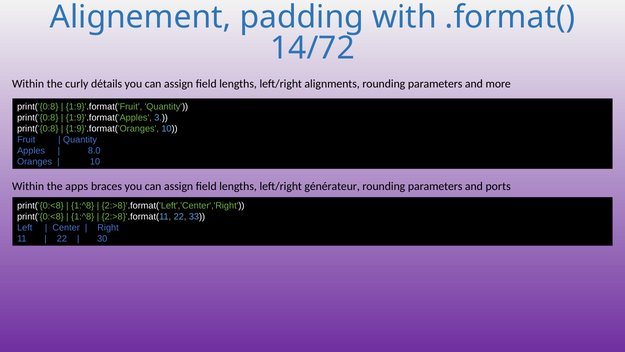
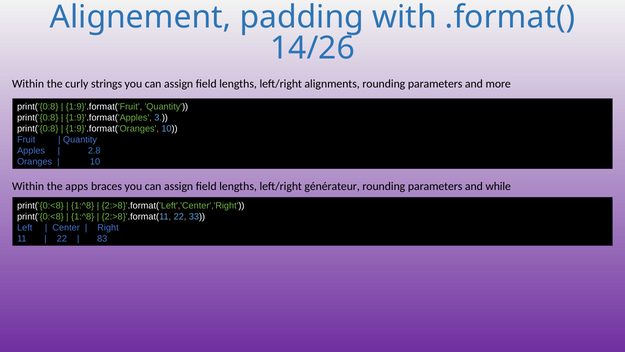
14/72: 14/72 -> 14/26
détails: détails -> strings
8.0: 8.0 -> 2.8
ports: ports -> while
30: 30 -> 83
